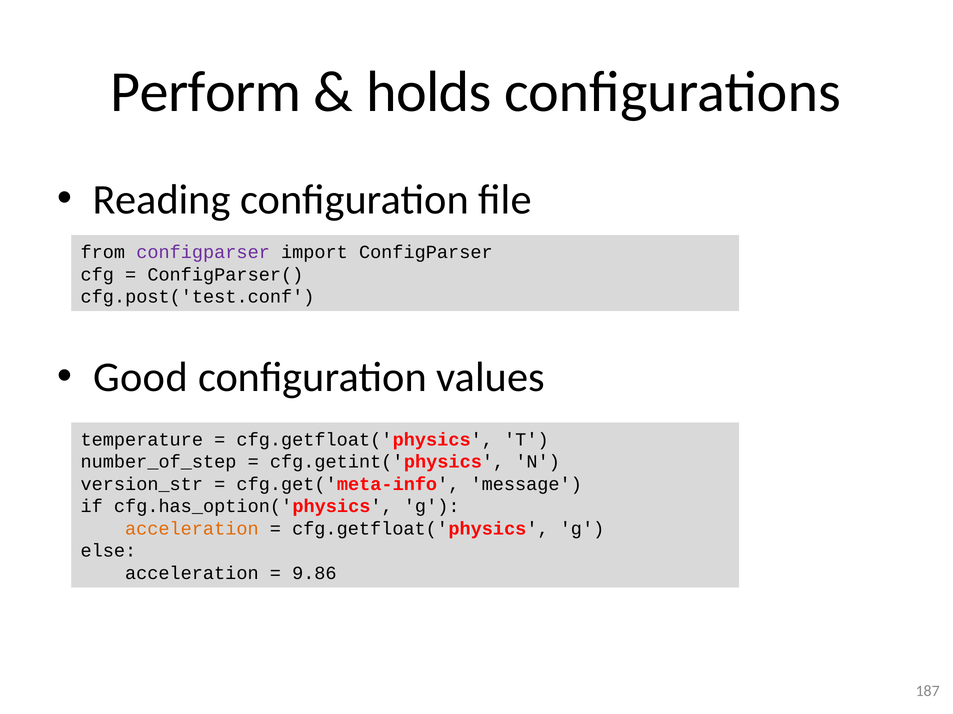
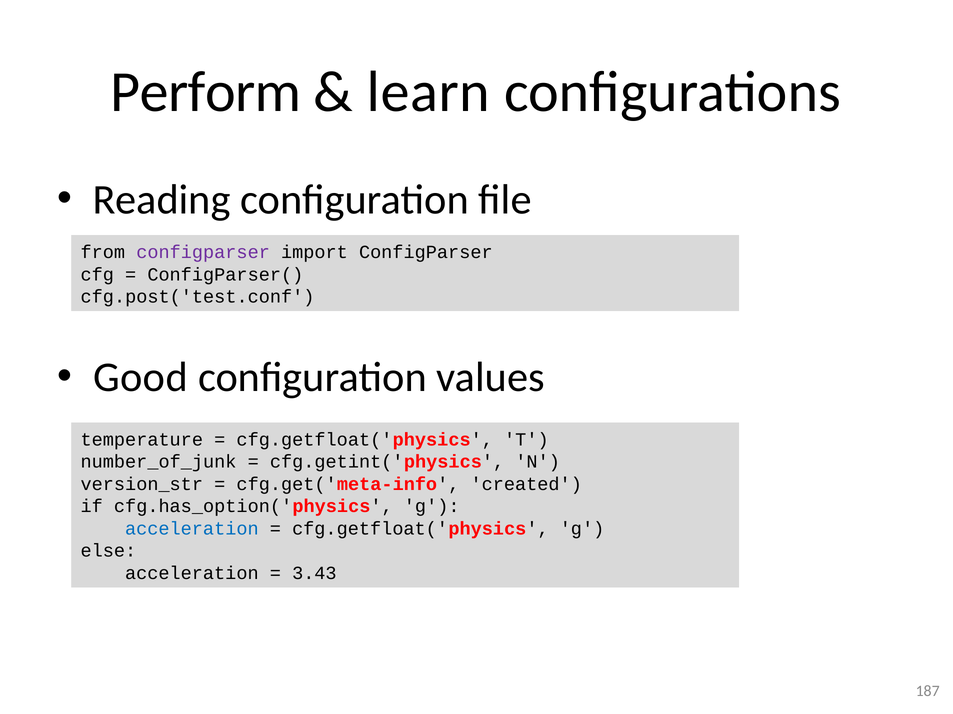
holds: holds -> learn
number_of_step: number_of_step -> number_of_junk
message: message -> created
acceleration at (192, 529) colour: orange -> blue
9.86: 9.86 -> 3.43
